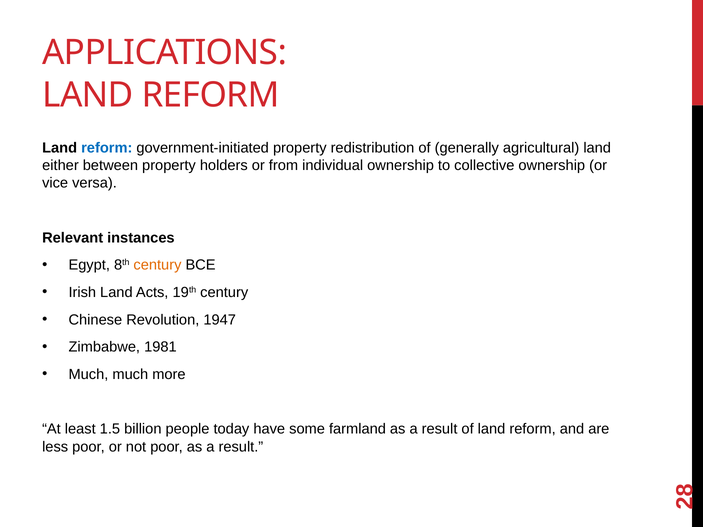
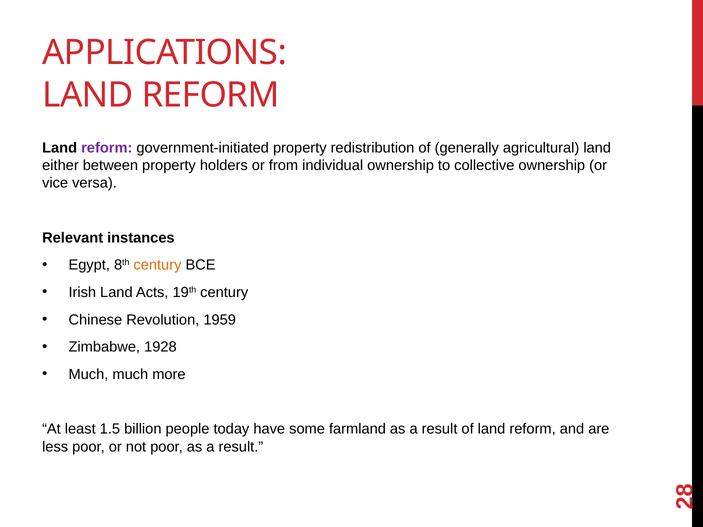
reform at (107, 148) colour: blue -> purple
1947: 1947 -> 1959
1981: 1981 -> 1928
